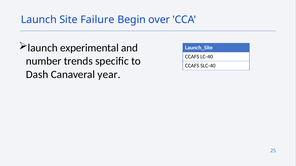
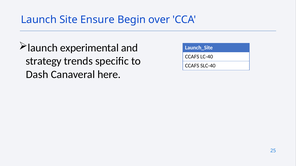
Failure: Failure -> Ensure
number: number -> strategy
year: year -> here
